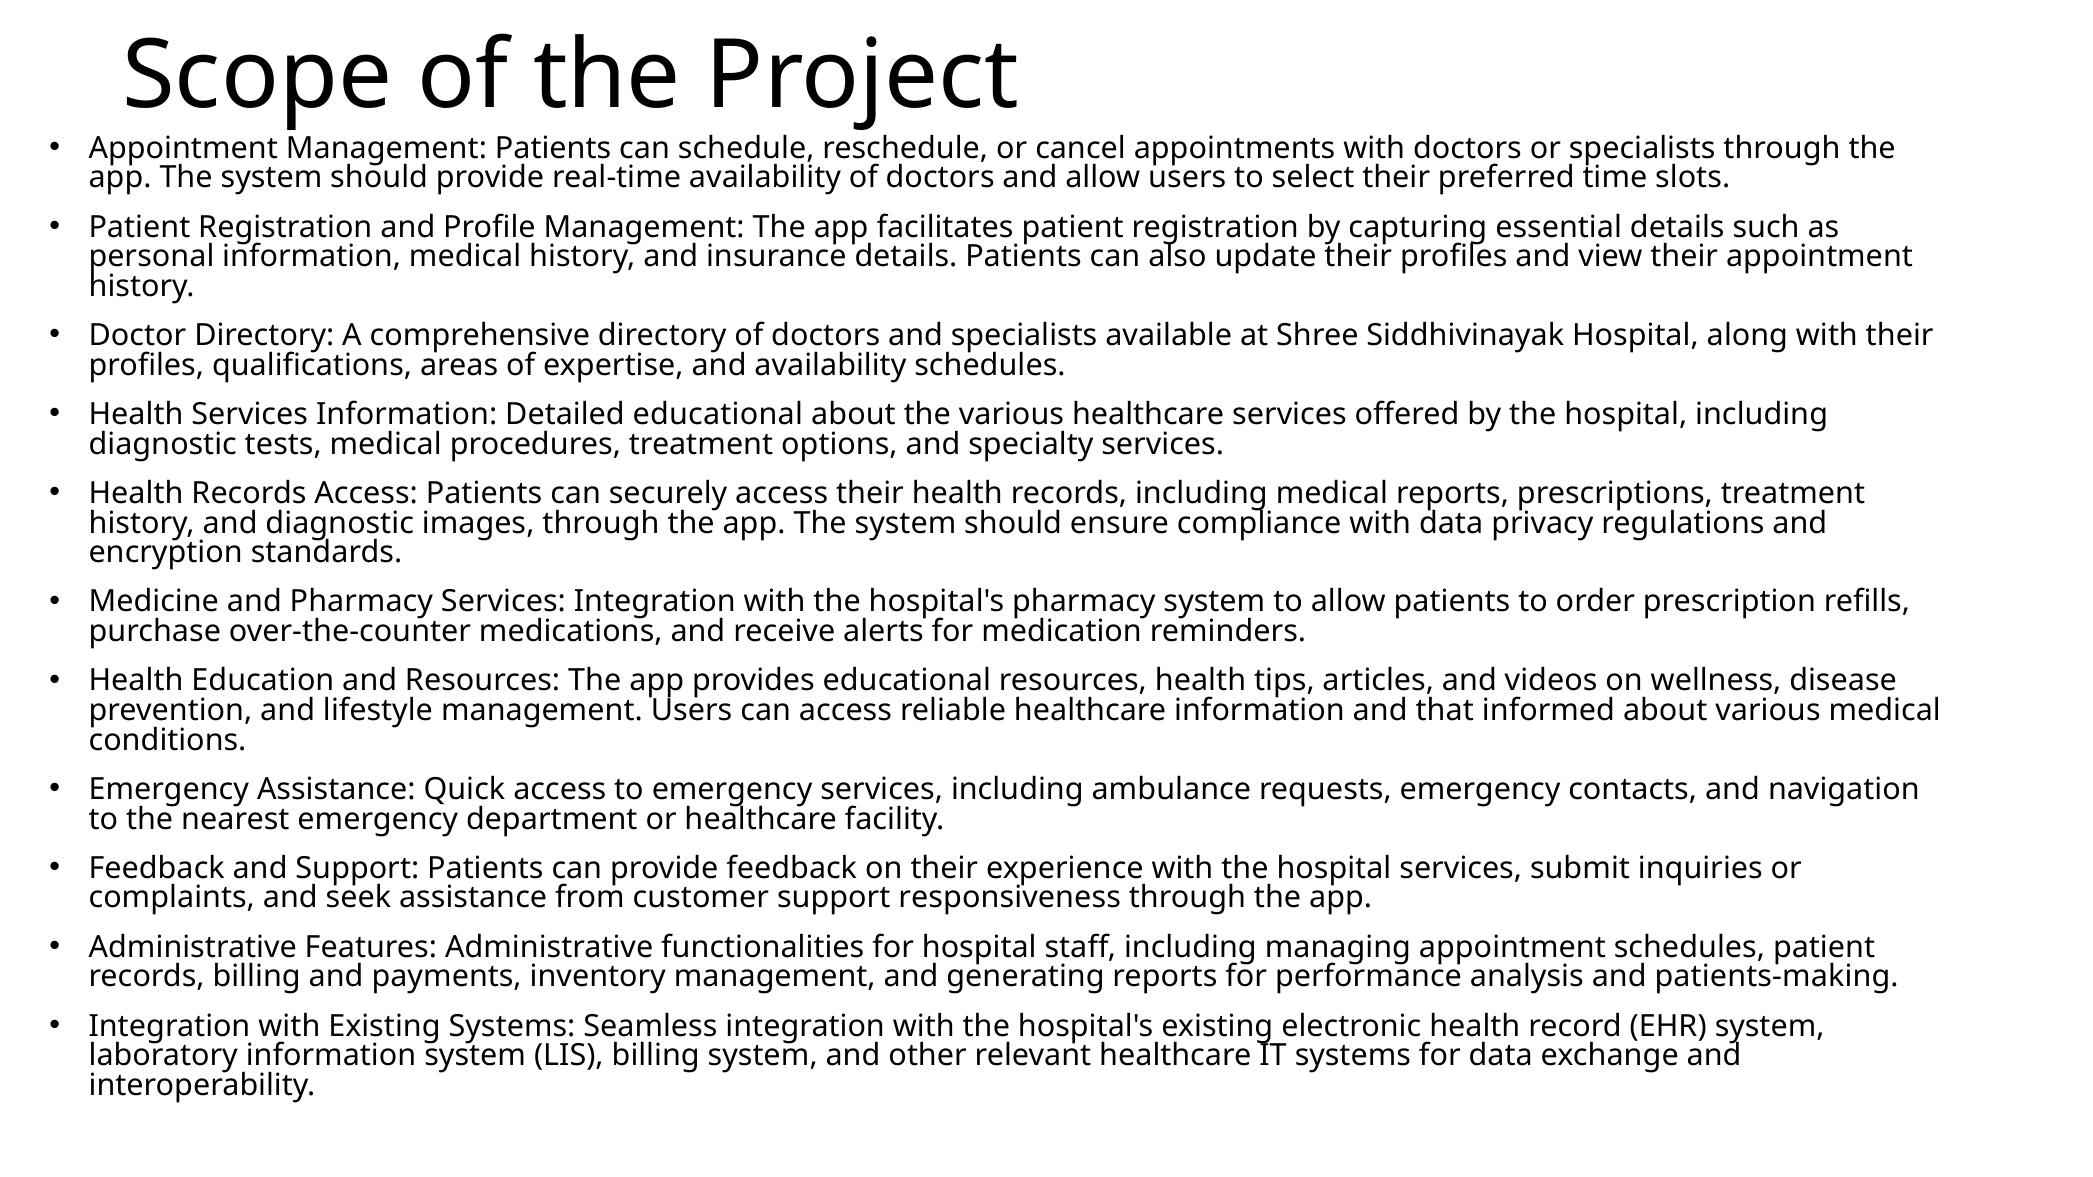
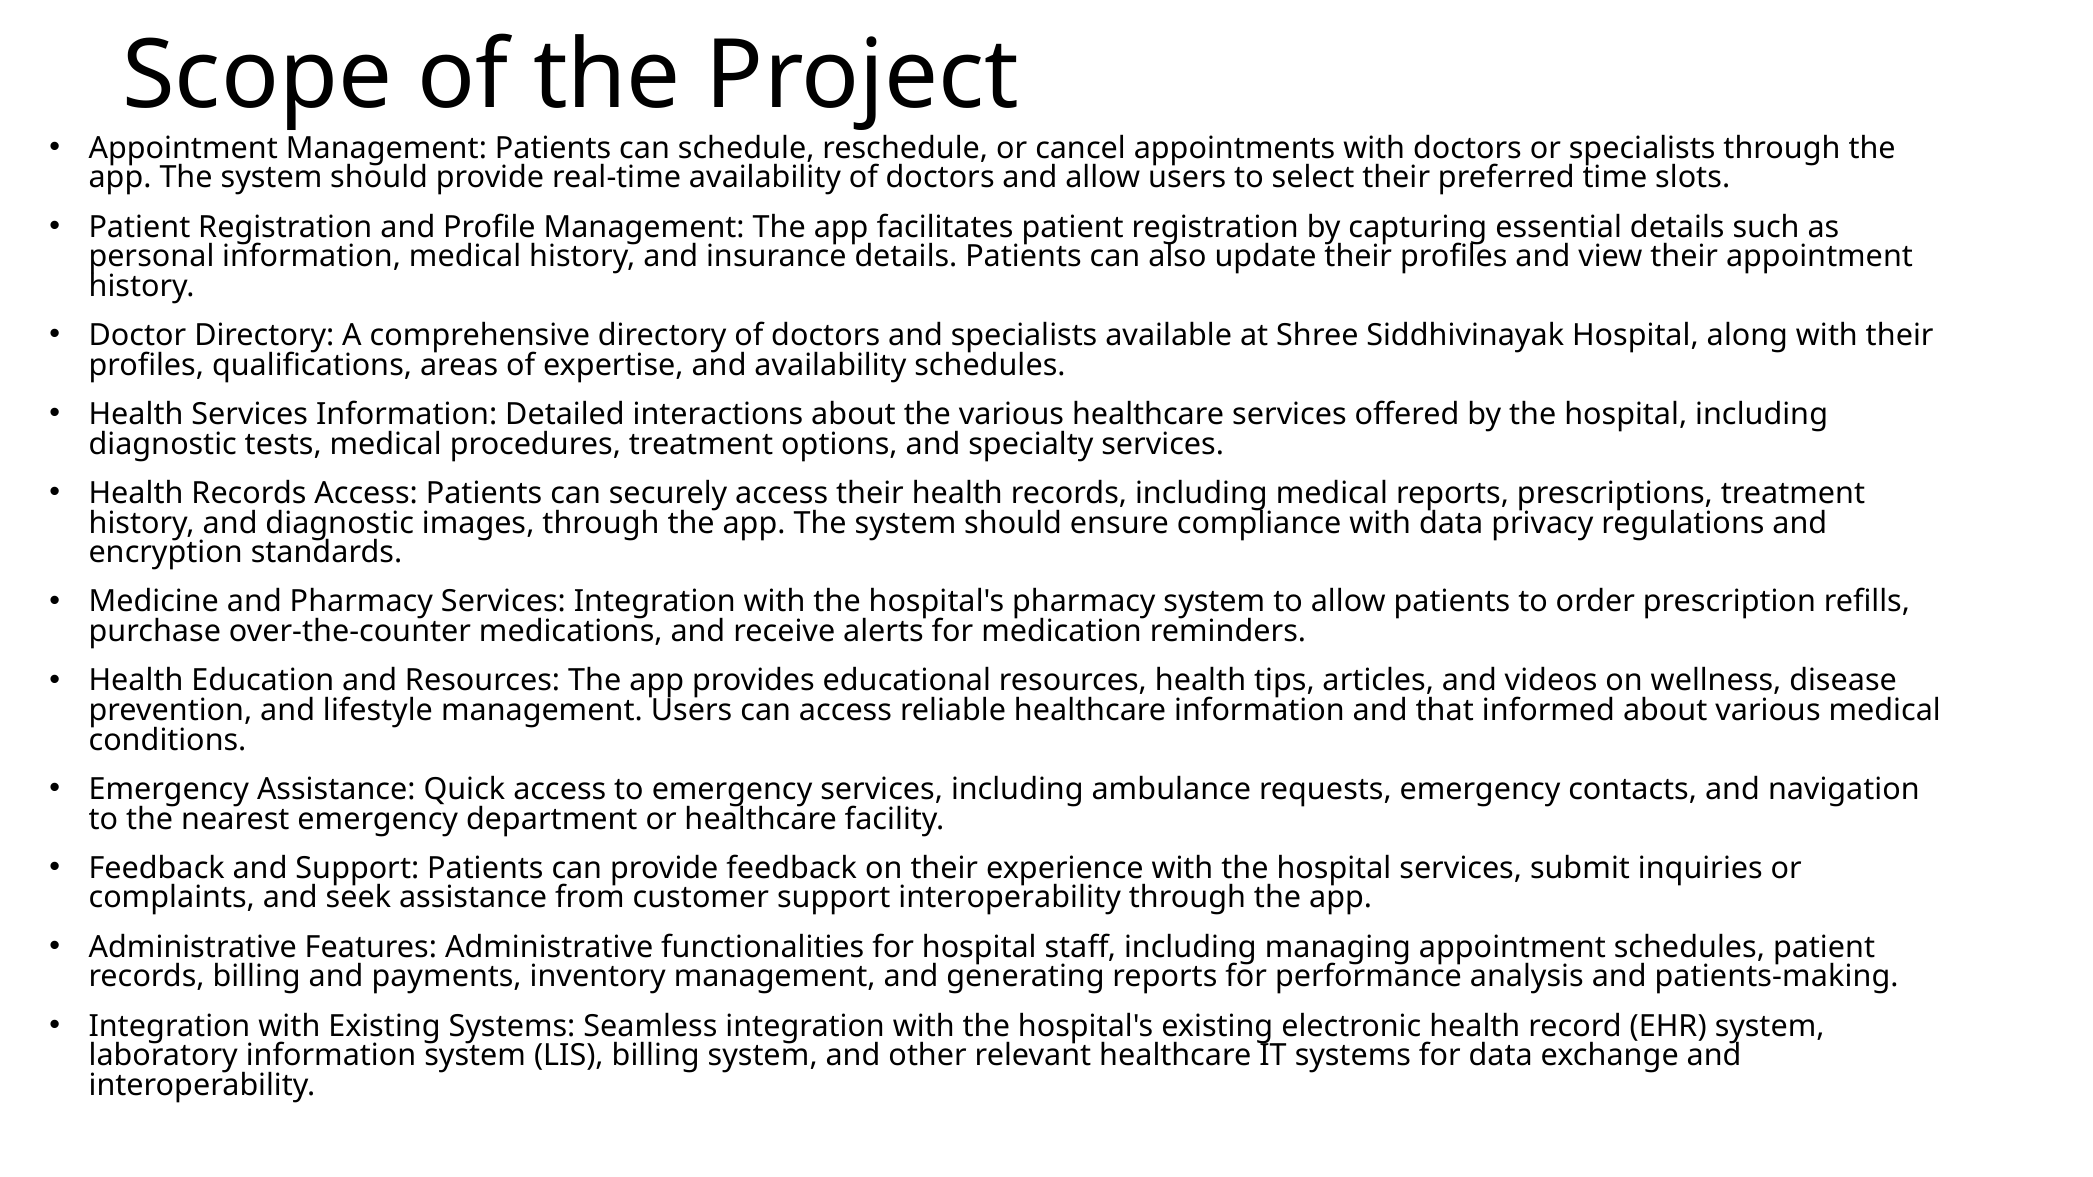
Detailed educational: educational -> interactions
support responsiveness: responsiveness -> interoperability
